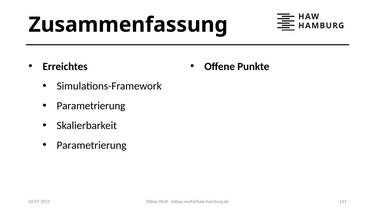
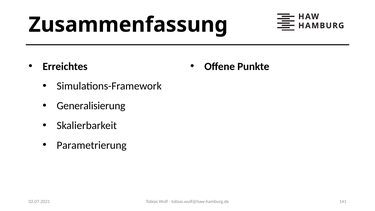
Parametrierung at (91, 106): Parametrierung -> Generalisierung
